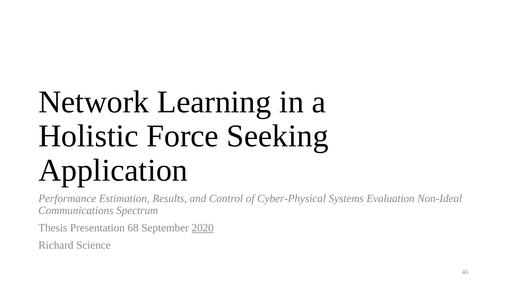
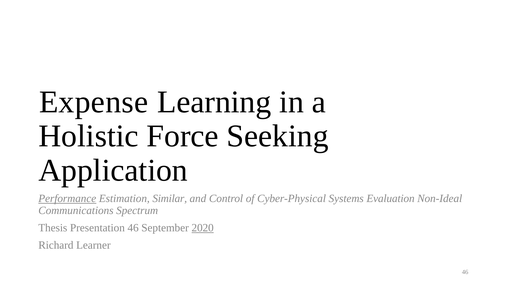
Network: Network -> Expense
Performance underline: none -> present
Results: Results -> Similar
Presentation 68: 68 -> 46
Science: Science -> Learner
